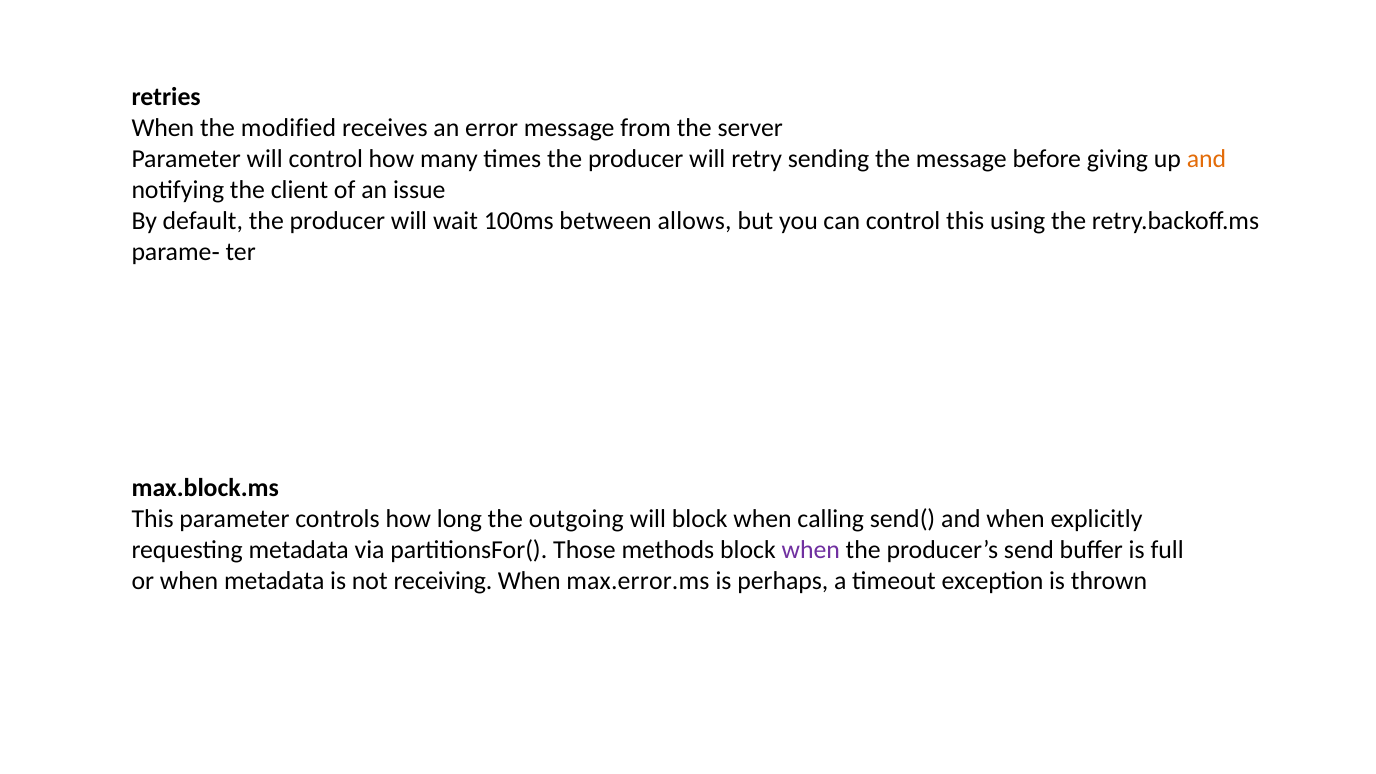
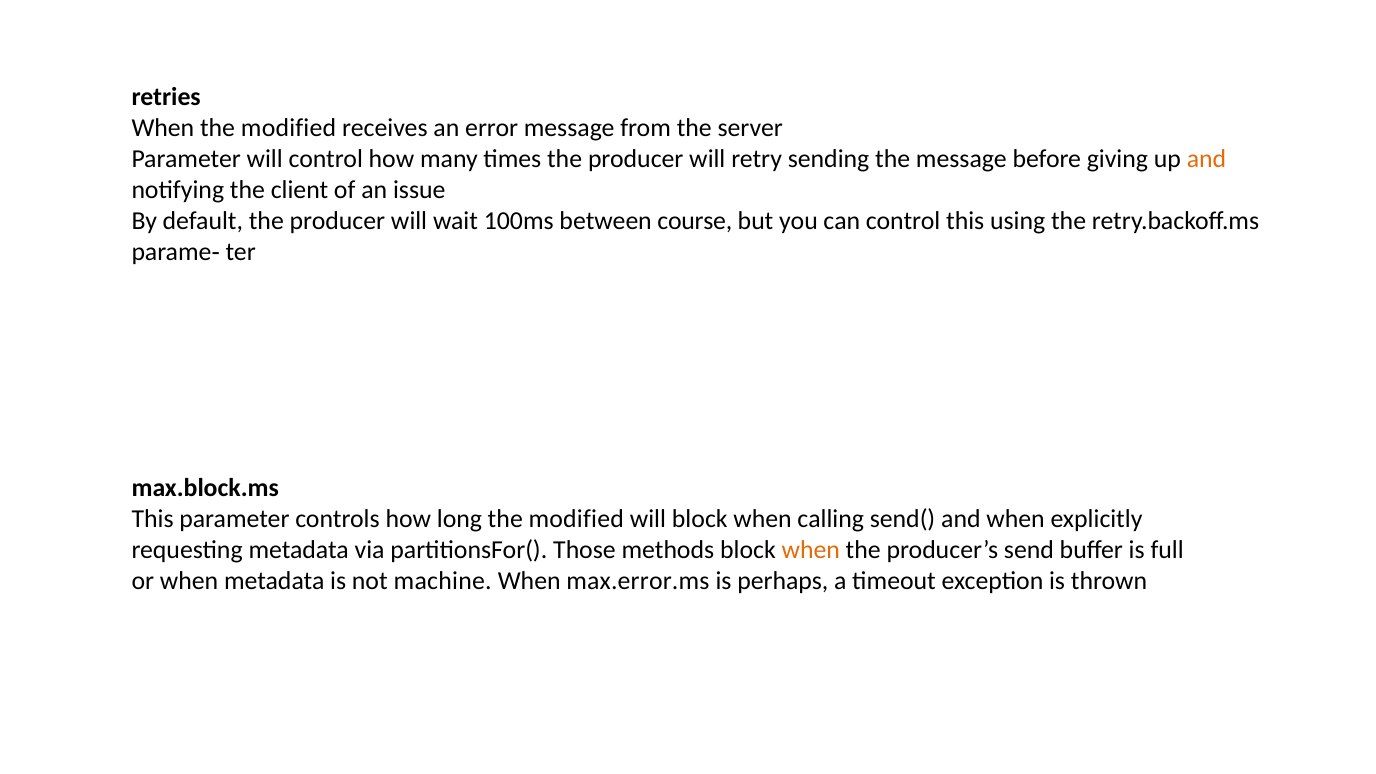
allows: allows -> course
long the outgoing: outgoing -> modified
when at (811, 550) colour: purple -> orange
receiving: receiving -> machine
